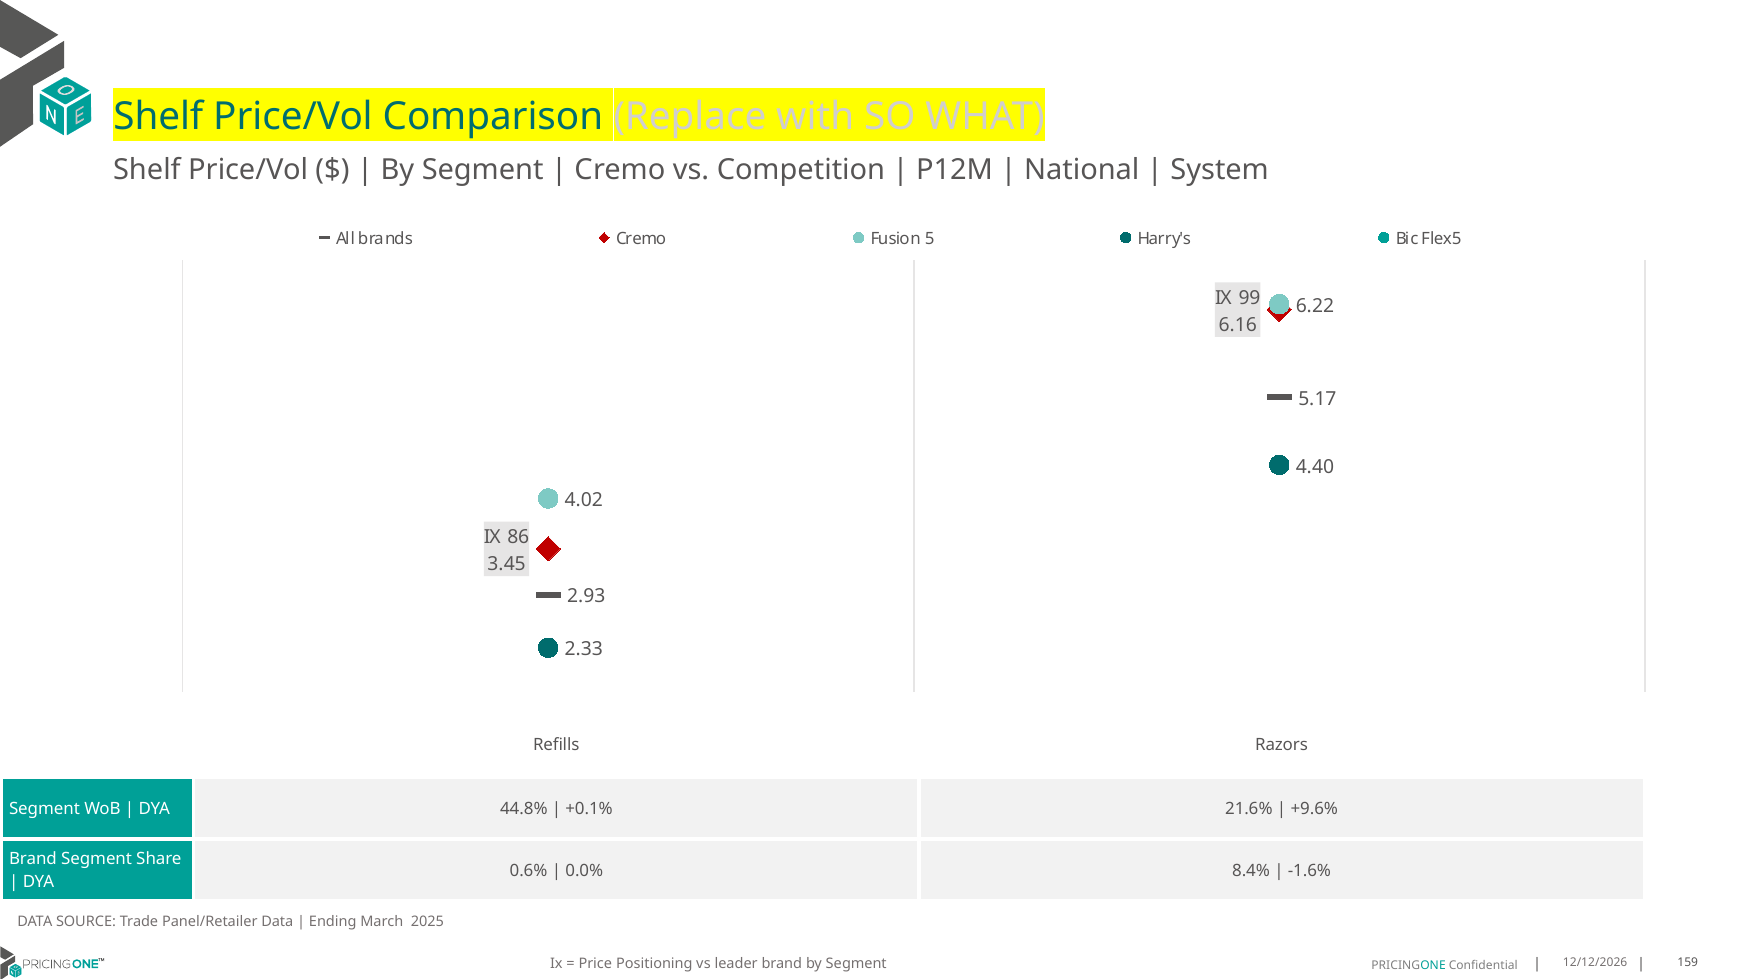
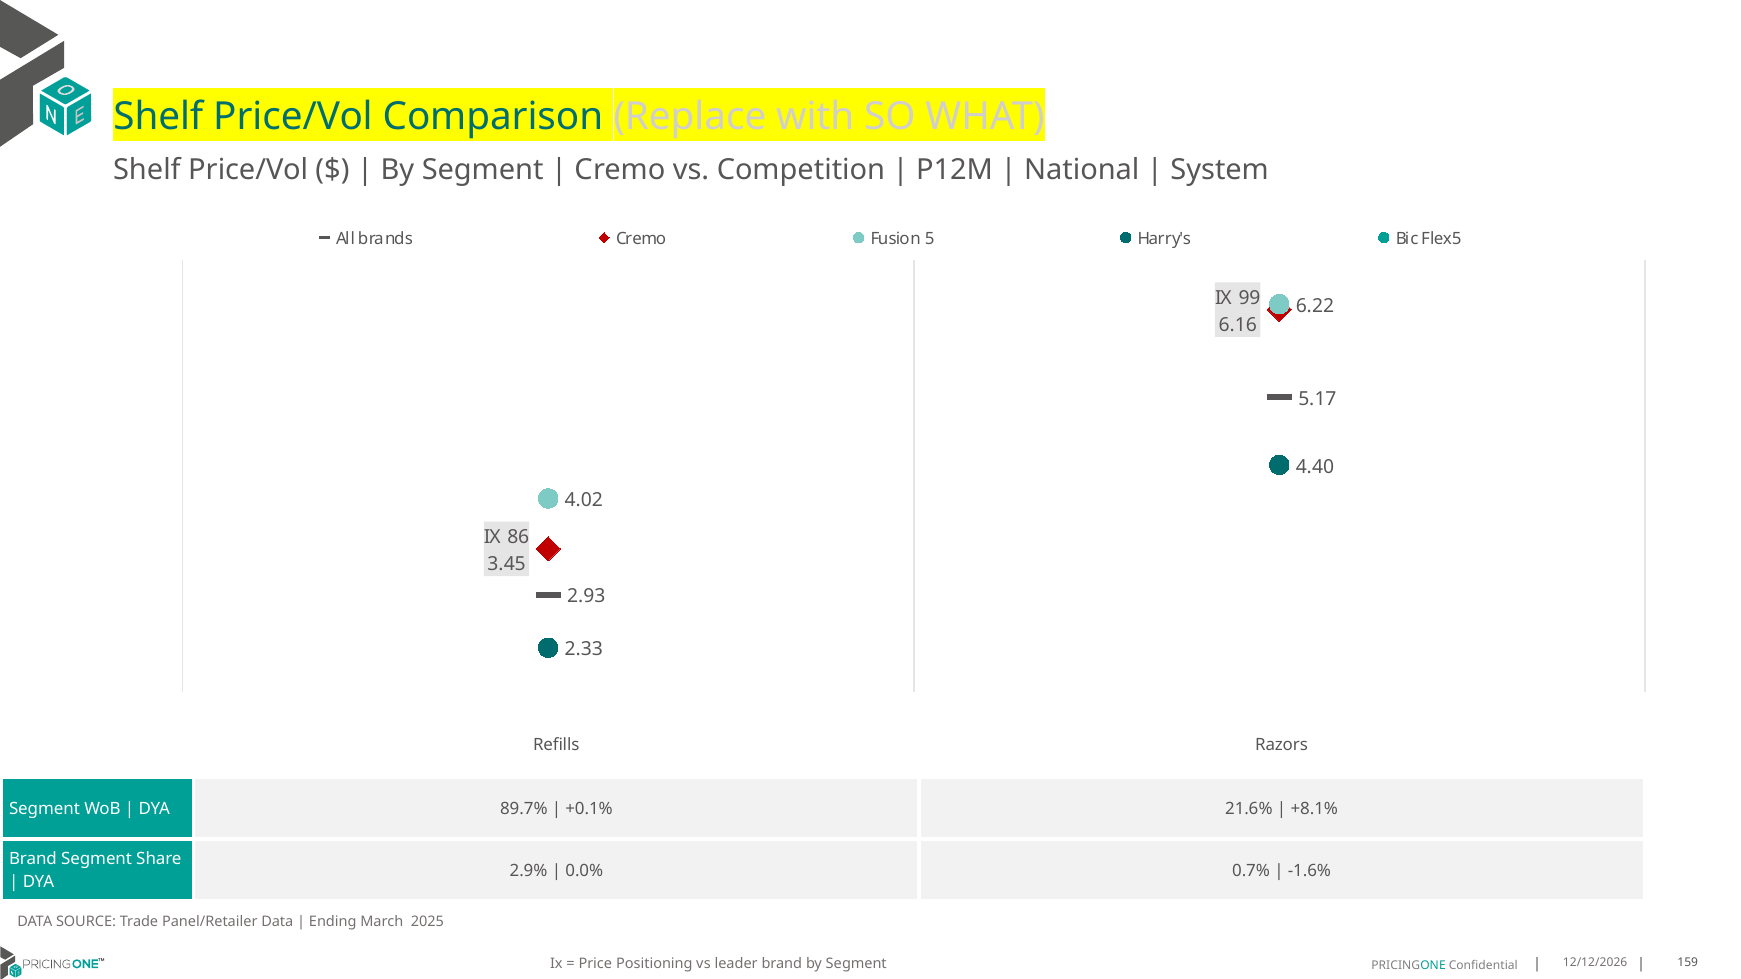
44.8%: 44.8% -> 89.7%
+9.6%: +9.6% -> +8.1%
0.6%: 0.6% -> 2.9%
8.4%: 8.4% -> 0.7%
